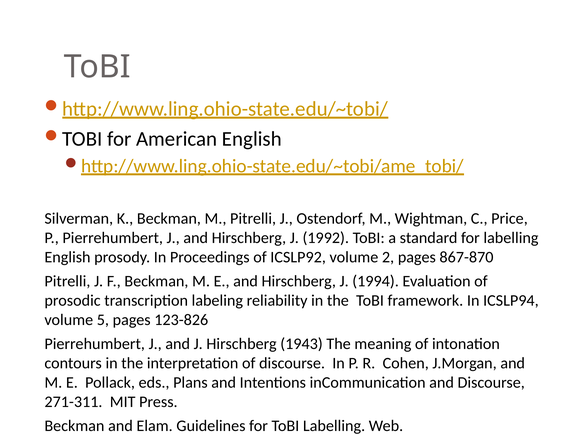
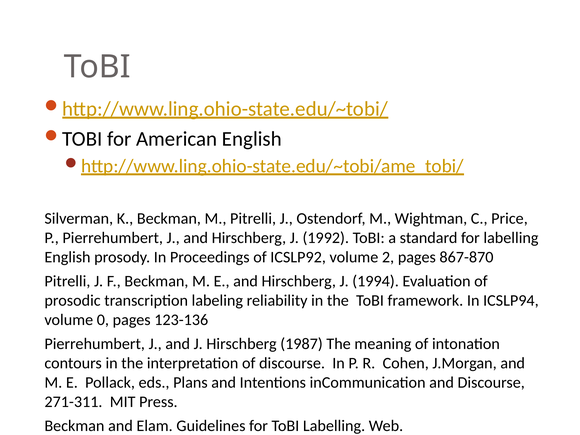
5: 5 -> 0
123-826: 123-826 -> 123-136
1943: 1943 -> 1987
